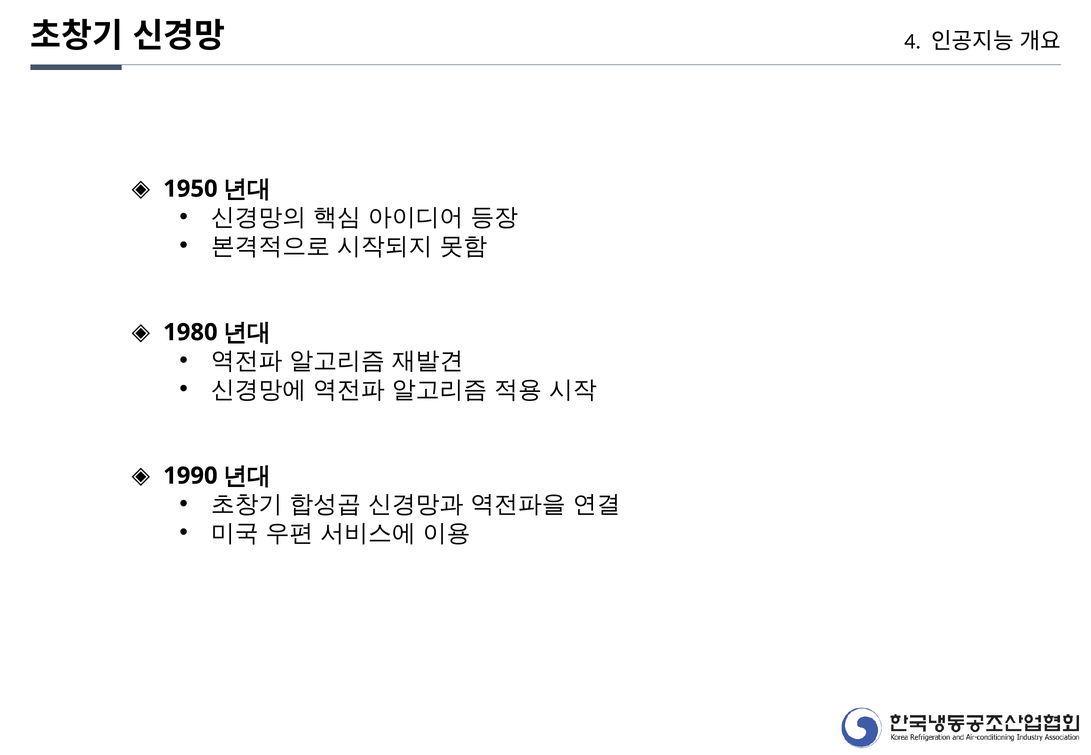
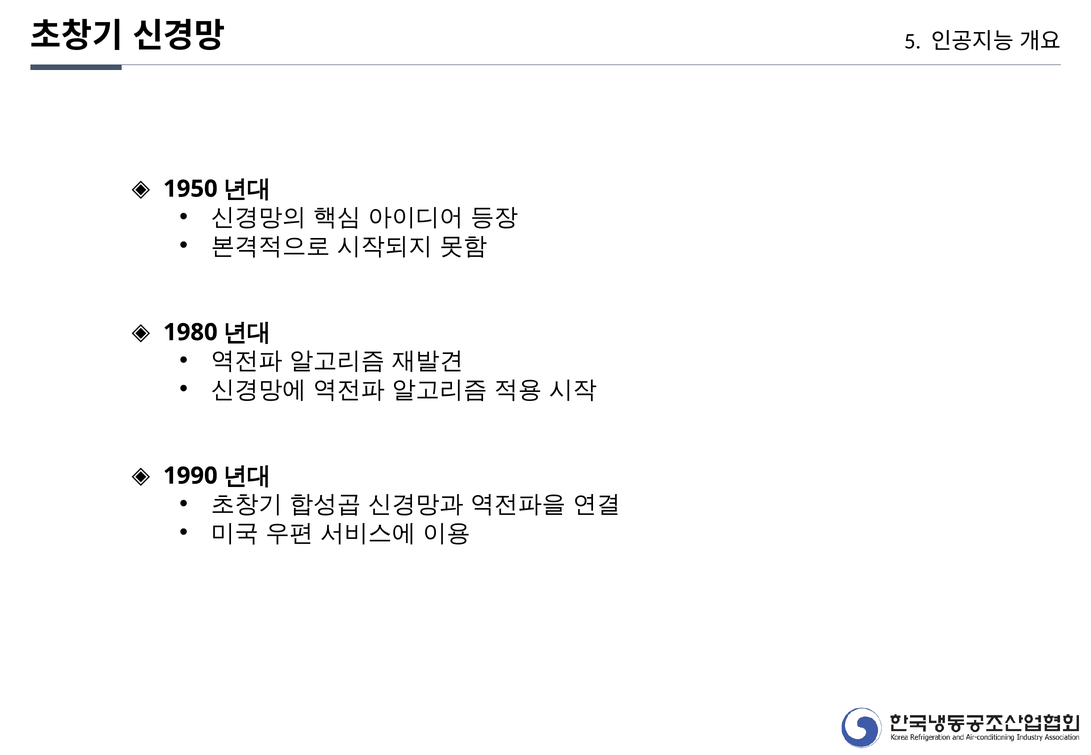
4: 4 -> 5
